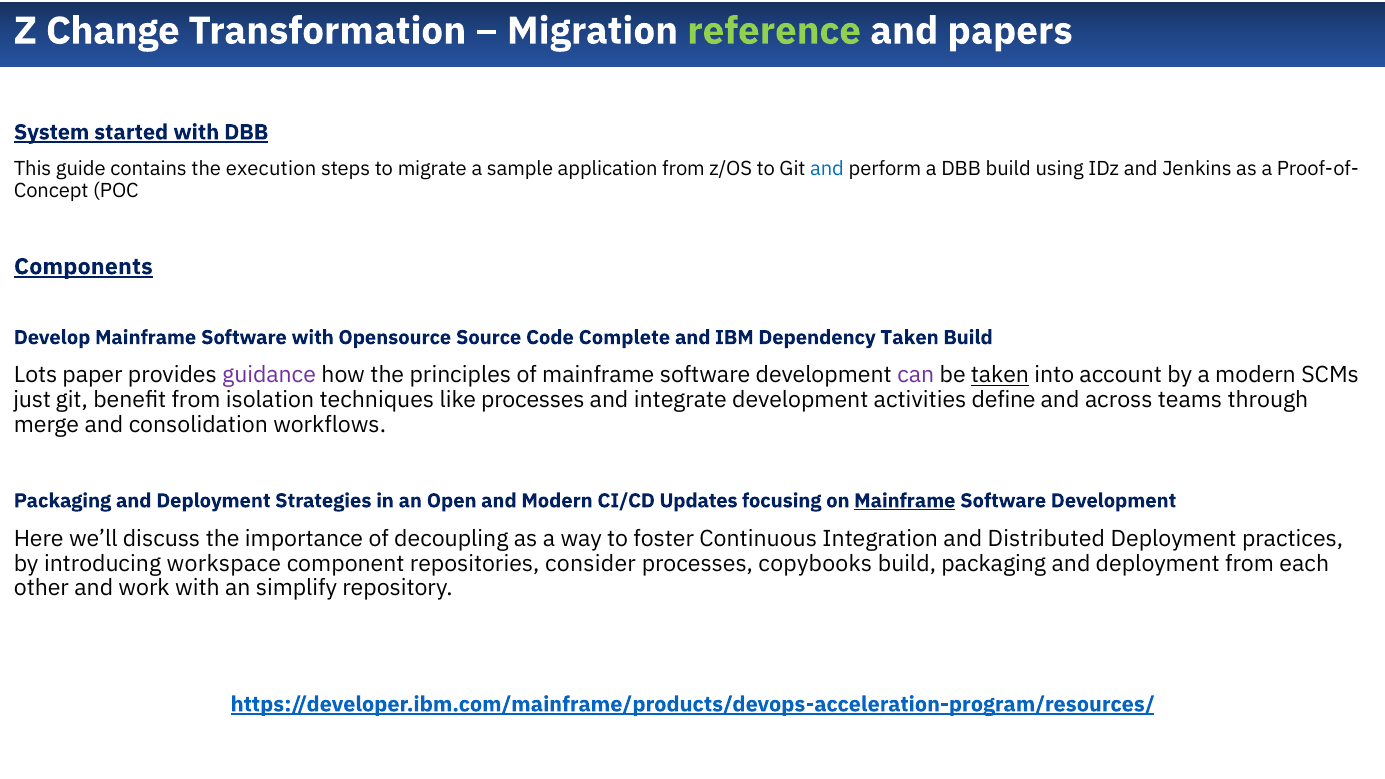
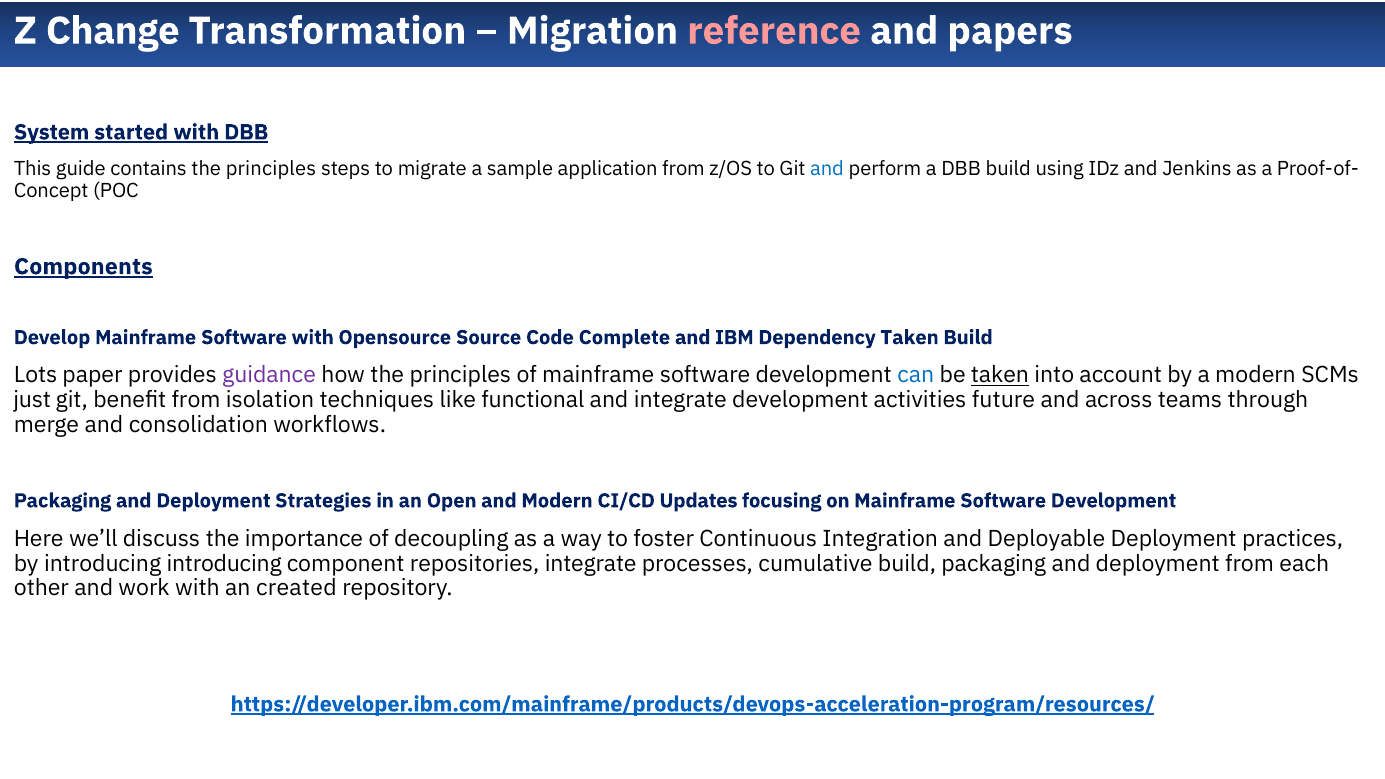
reference colour: light green -> pink
contains the execution: execution -> principles
can colour: purple -> blue
like processes: processes -> functional
define: define -> future
Mainframe at (905, 501) underline: present -> none
Distributed: Distributed -> Deployable
introducing workspace: workspace -> introducing
repositories consider: consider -> integrate
copybooks: copybooks -> cumulative
simplify: simplify -> created
